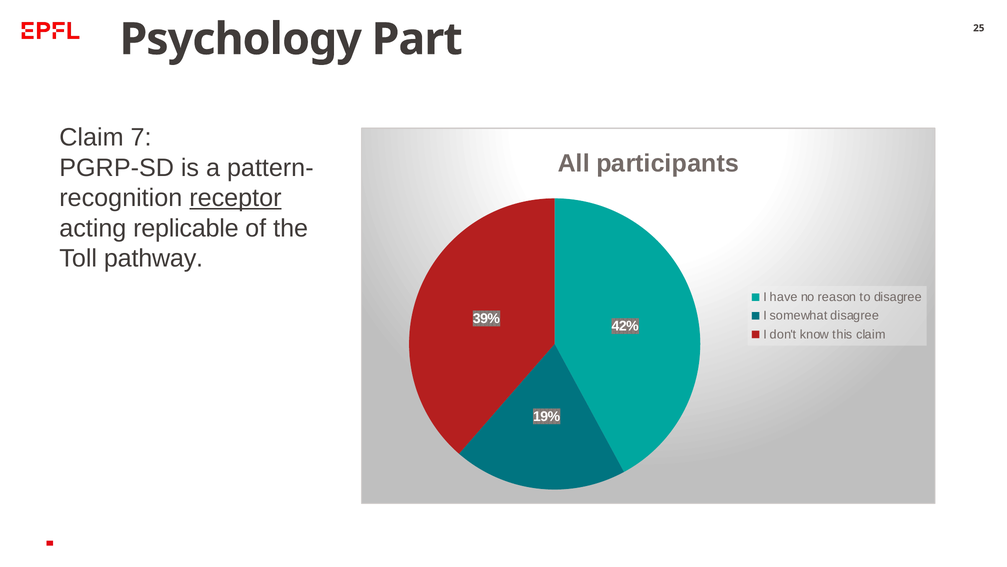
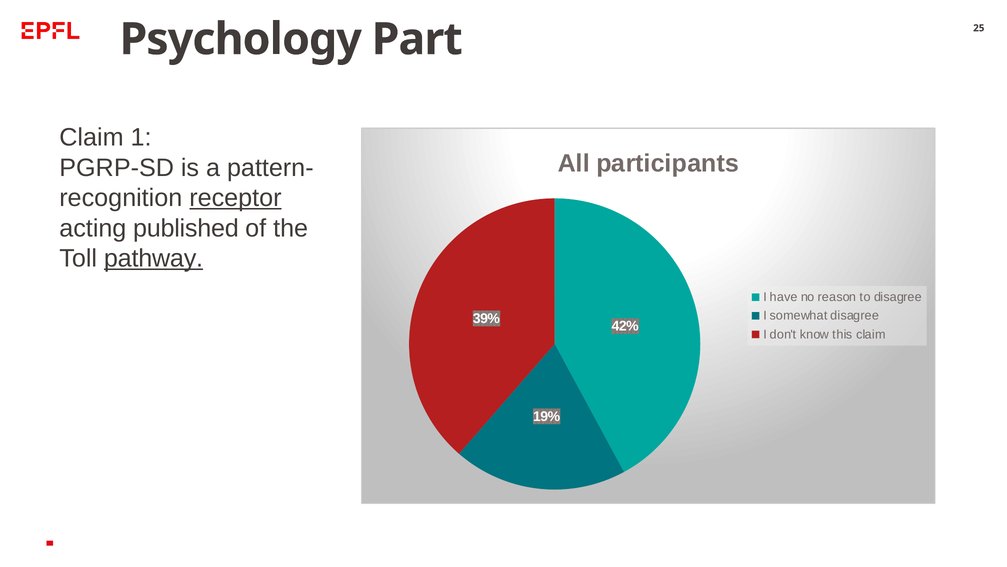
7: 7 -> 1
replicable: replicable -> published
pathway underline: none -> present
